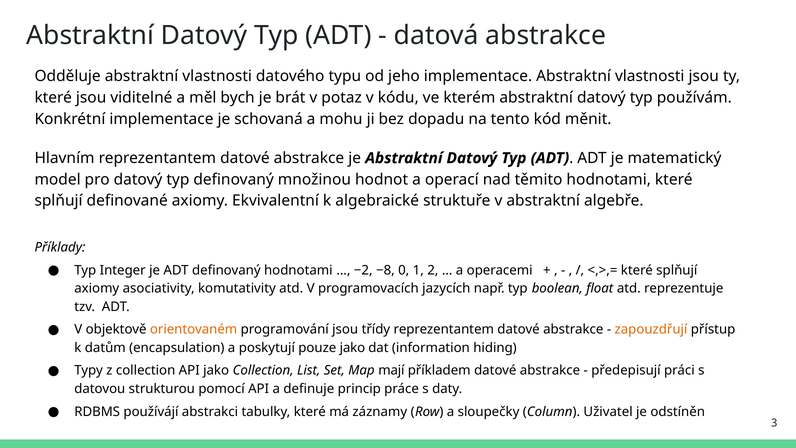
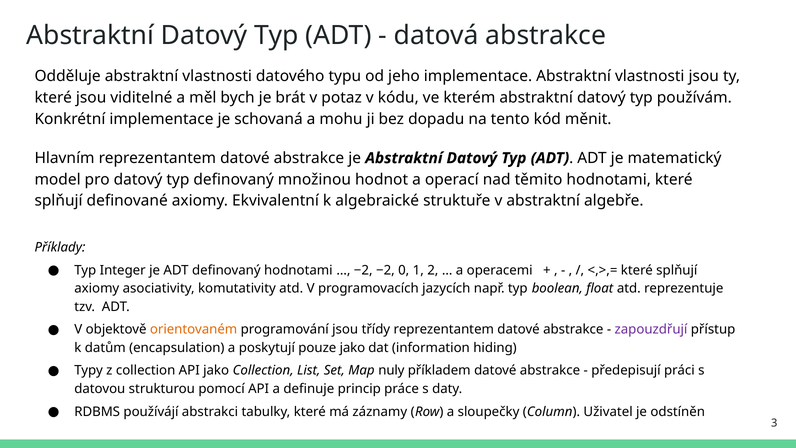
−2 −8: −8 -> −2
zapouzdřují colour: orange -> purple
mají: mají -> nuly
